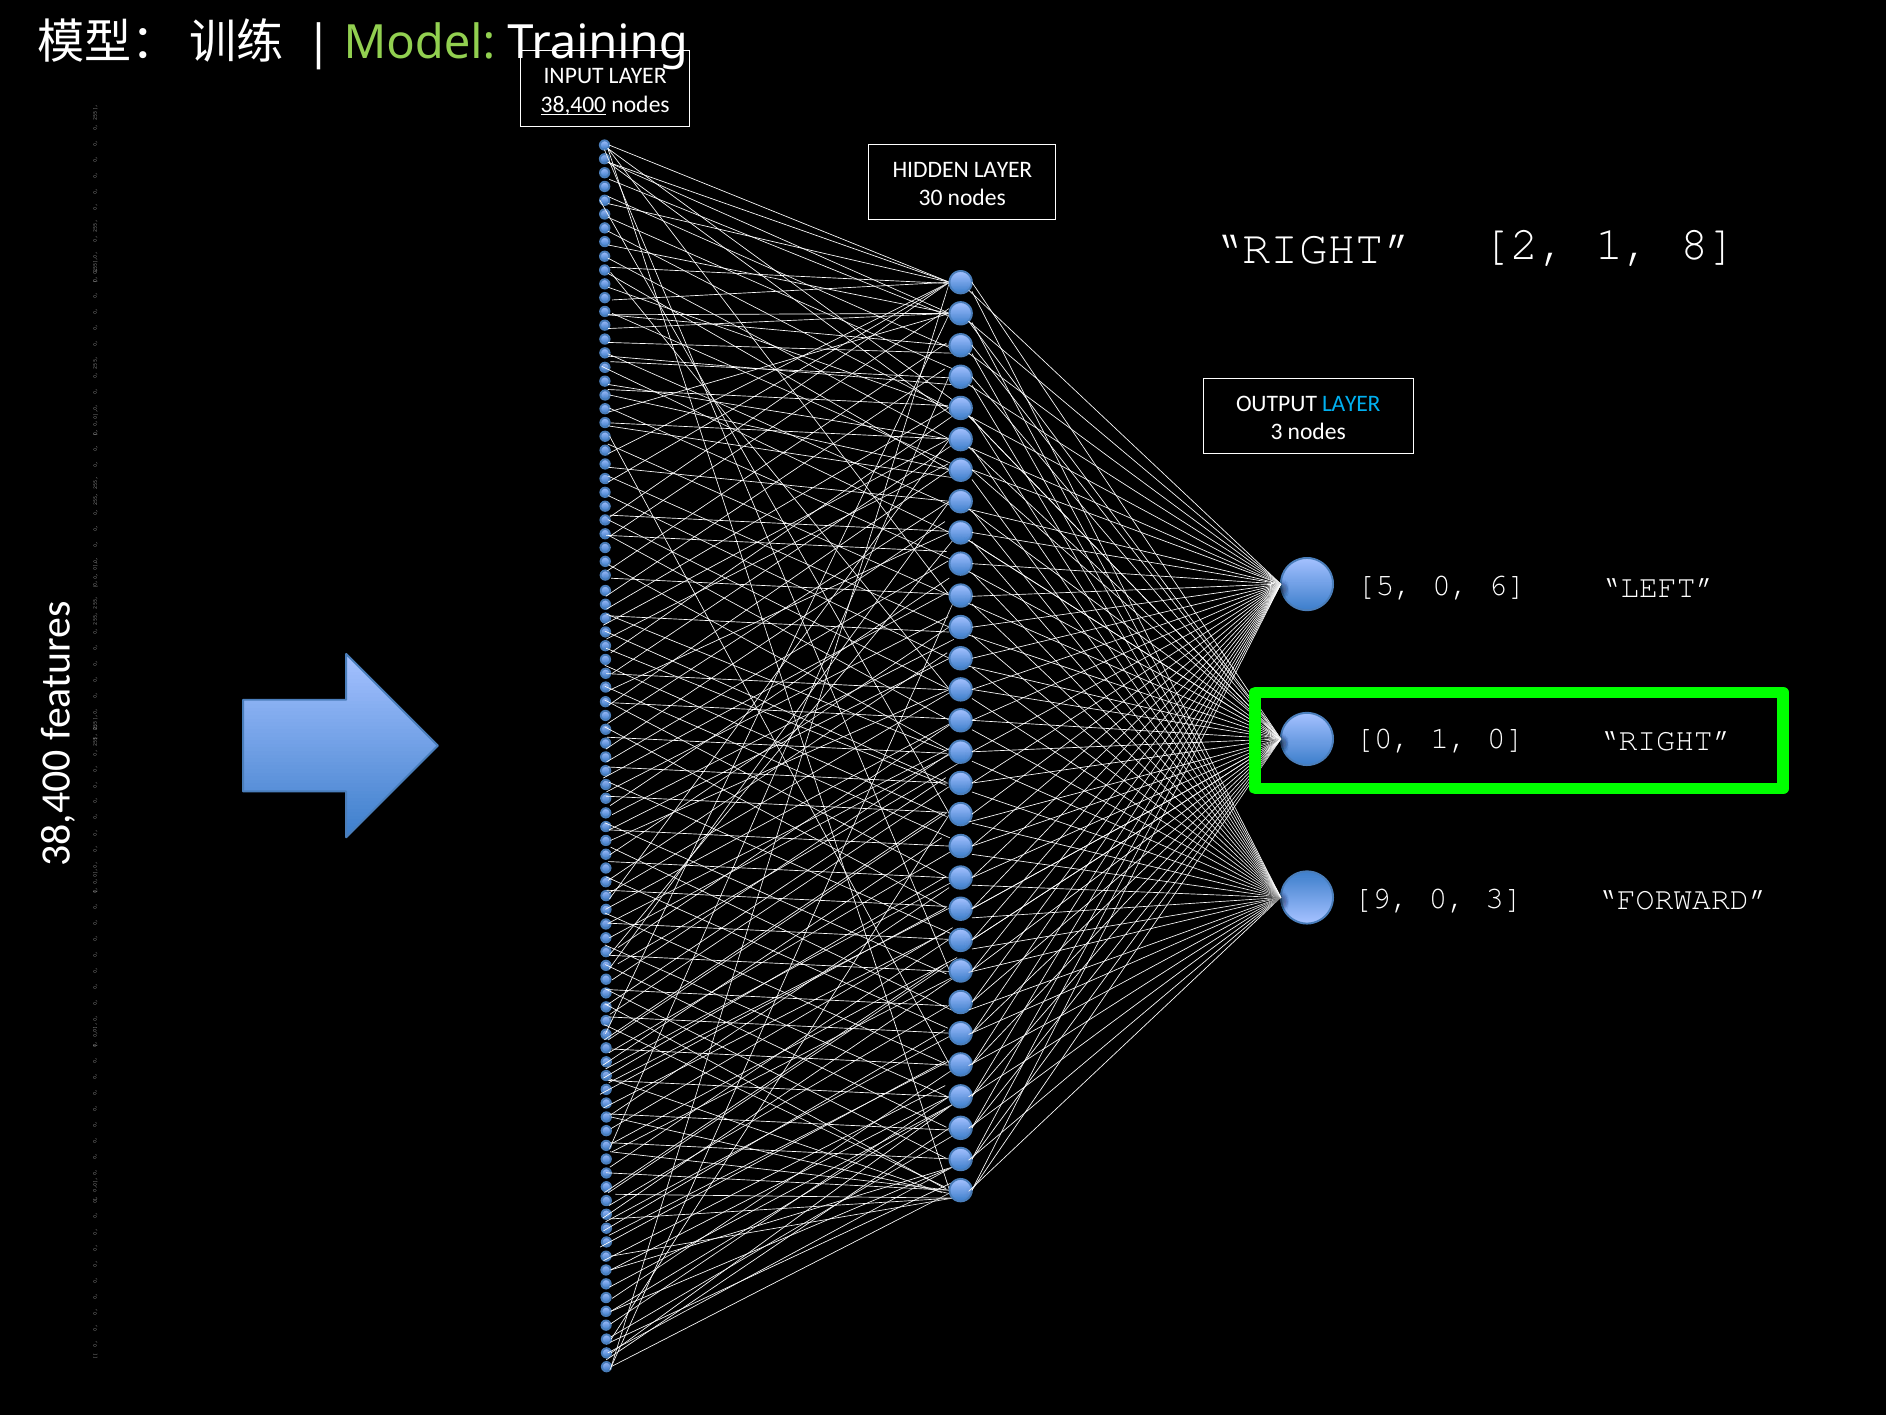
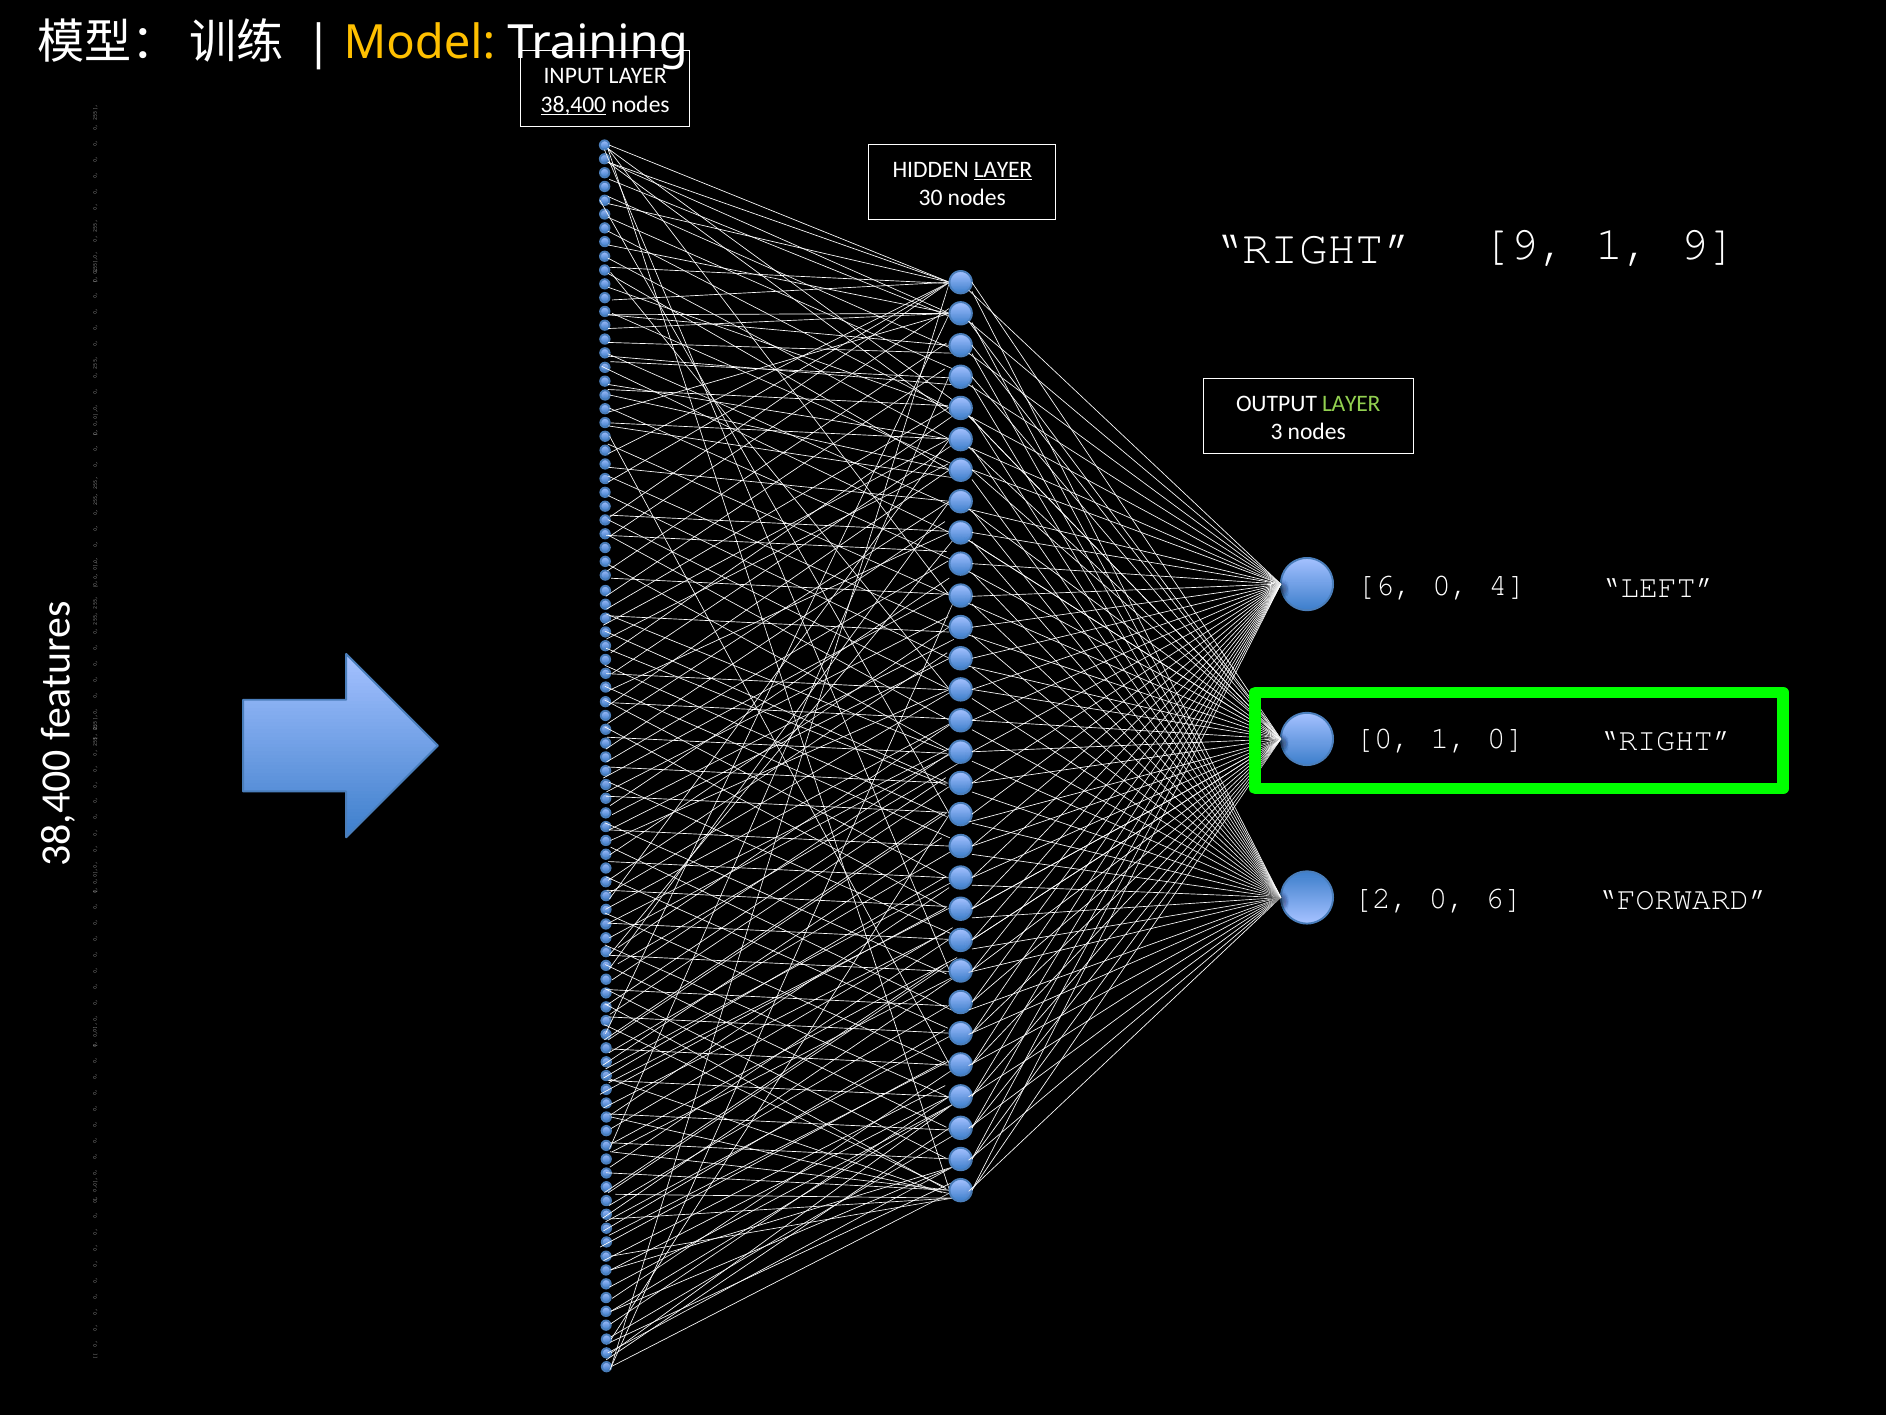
Model colour: light green -> yellow
LAYER at (1003, 169) underline: none -> present
RIGHT 2: 2 -> 9
1 8: 8 -> 9
LAYER at (1351, 403) colour: light blue -> light green
5 at (1385, 585): 5 -> 6
0 6: 6 -> 4
9: 9 -> 2
0 3: 3 -> 6
